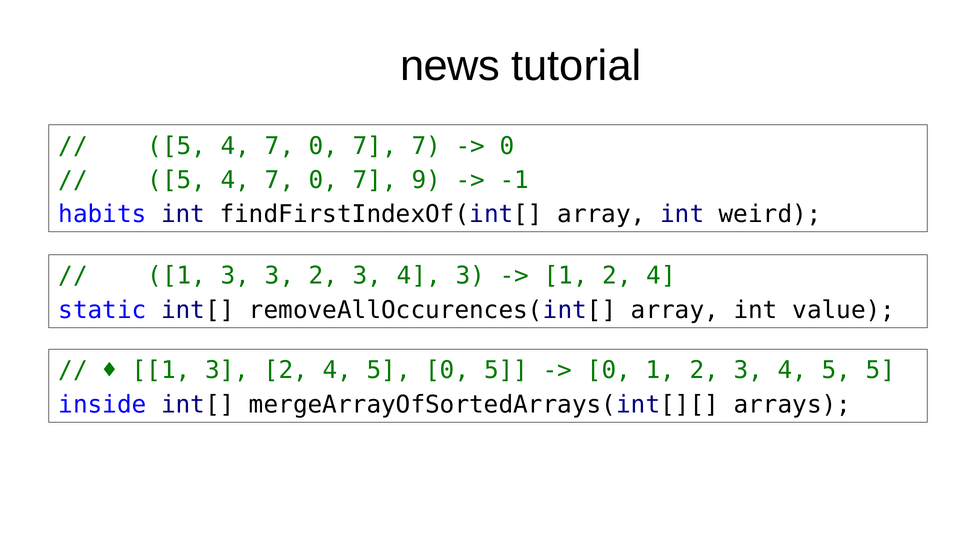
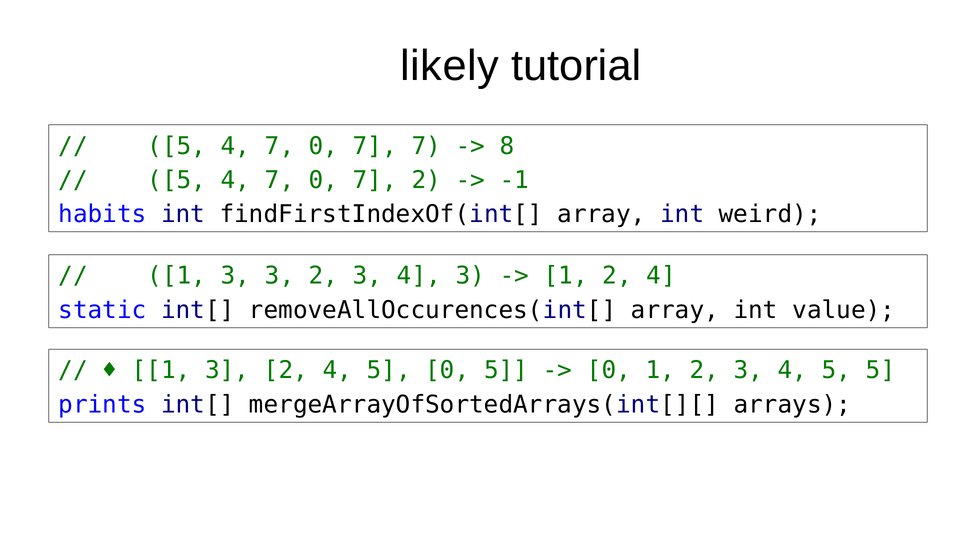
news: news -> likely
0 at (507, 146): 0 -> 8
7 9: 9 -> 2
inside: inside -> prints
